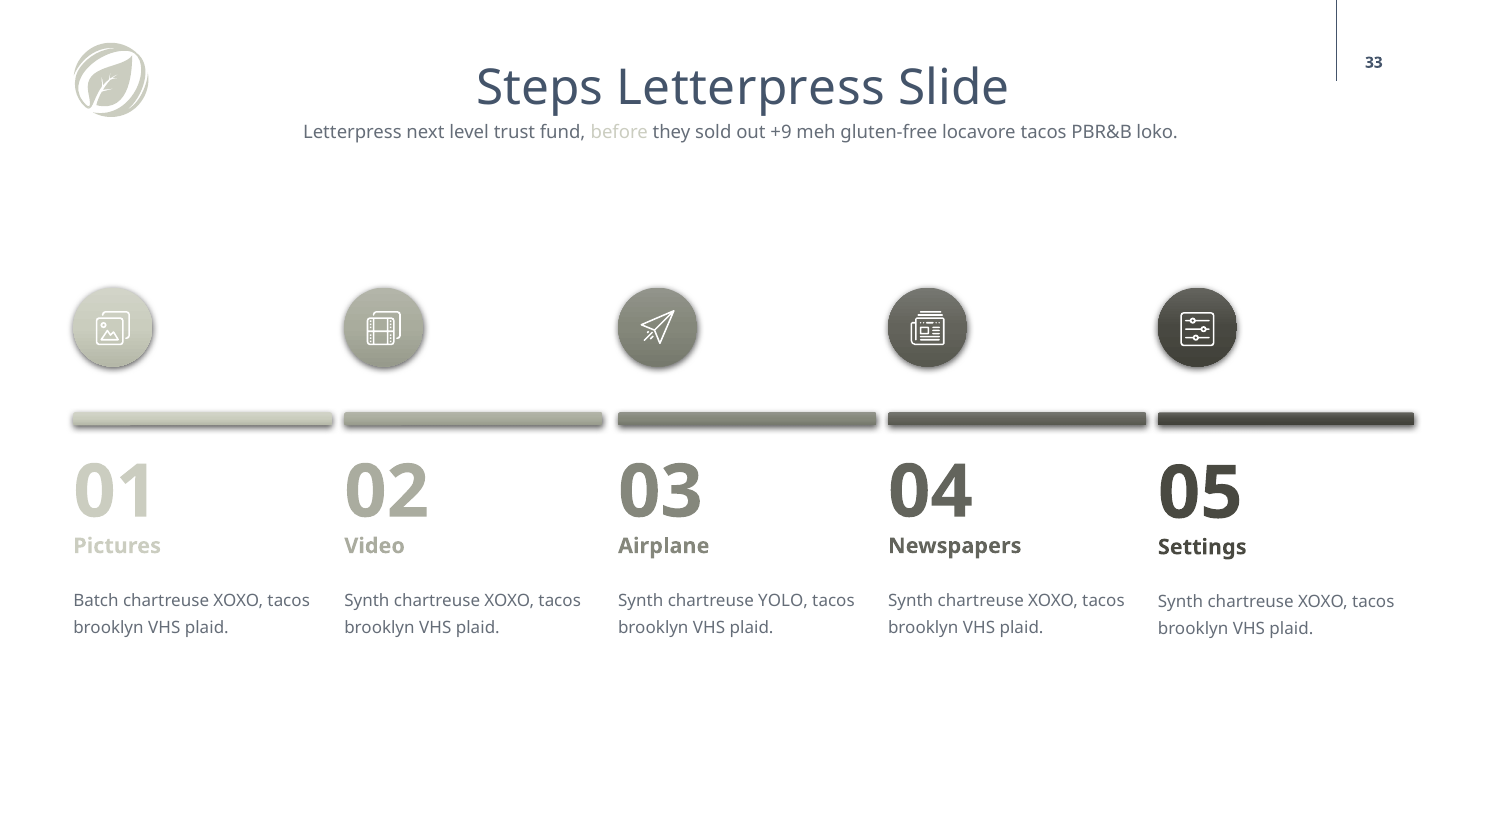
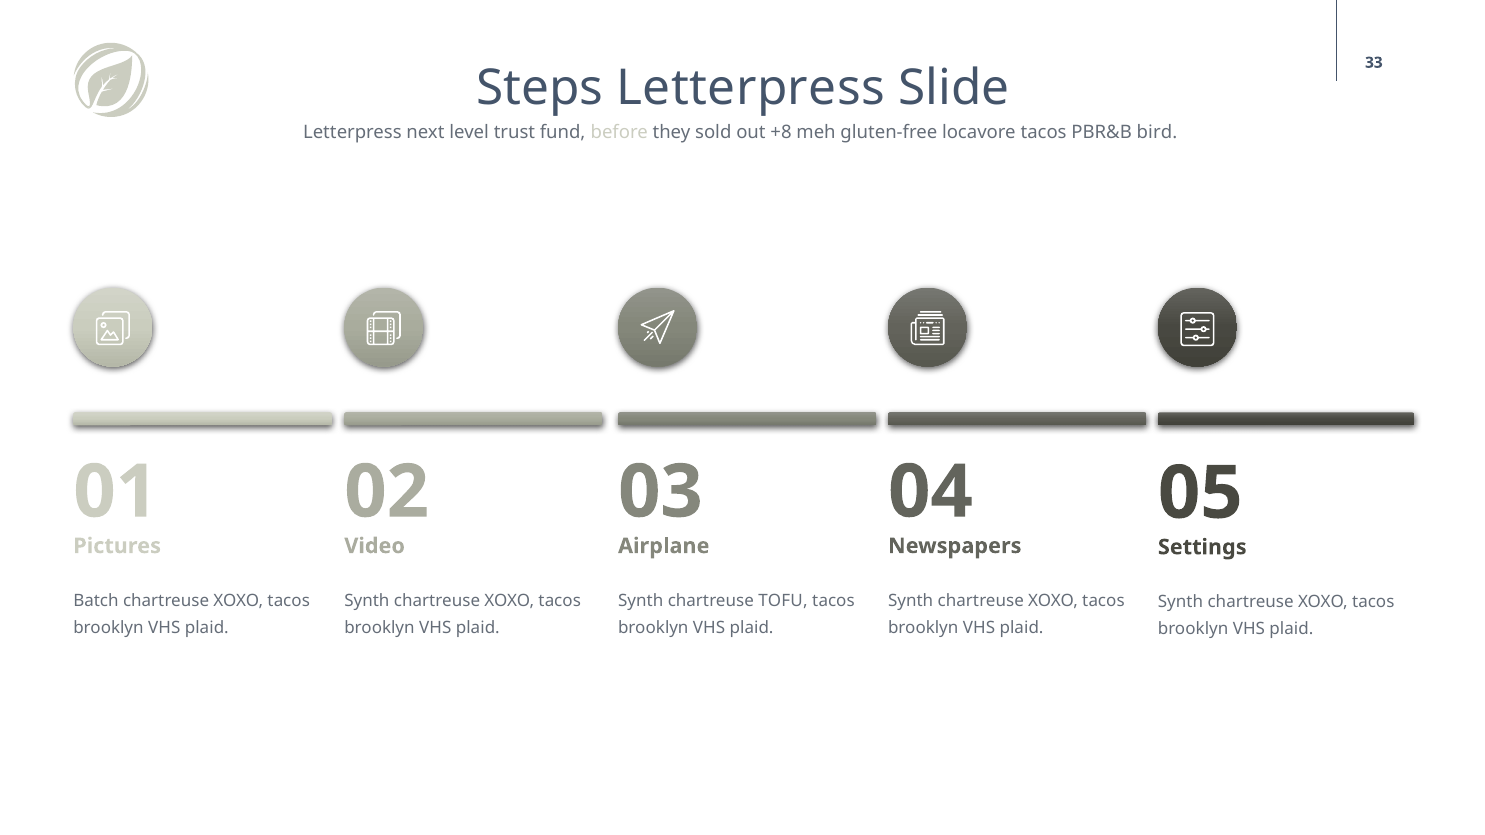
+9: +9 -> +8
loko: loko -> bird
YOLO: YOLO -> TOFU
